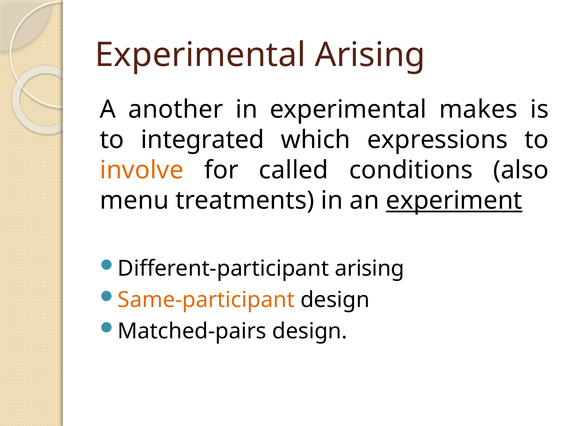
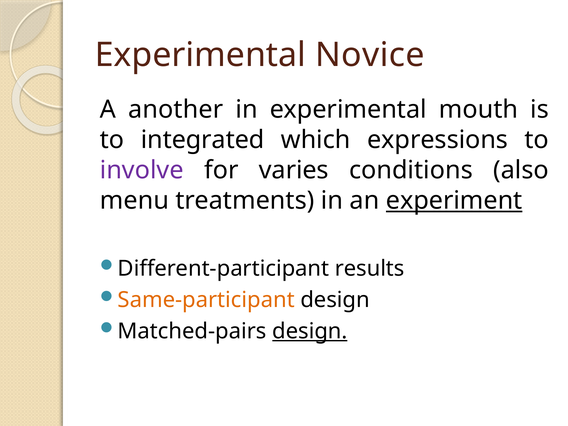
Experimental Arising: Arising -> Novice
makes: makes -> mouth
involve colour: orange -> purple
called: called -> varies
Different-participant arising: arising -> results
design at (310, 331) underline: none -> present
